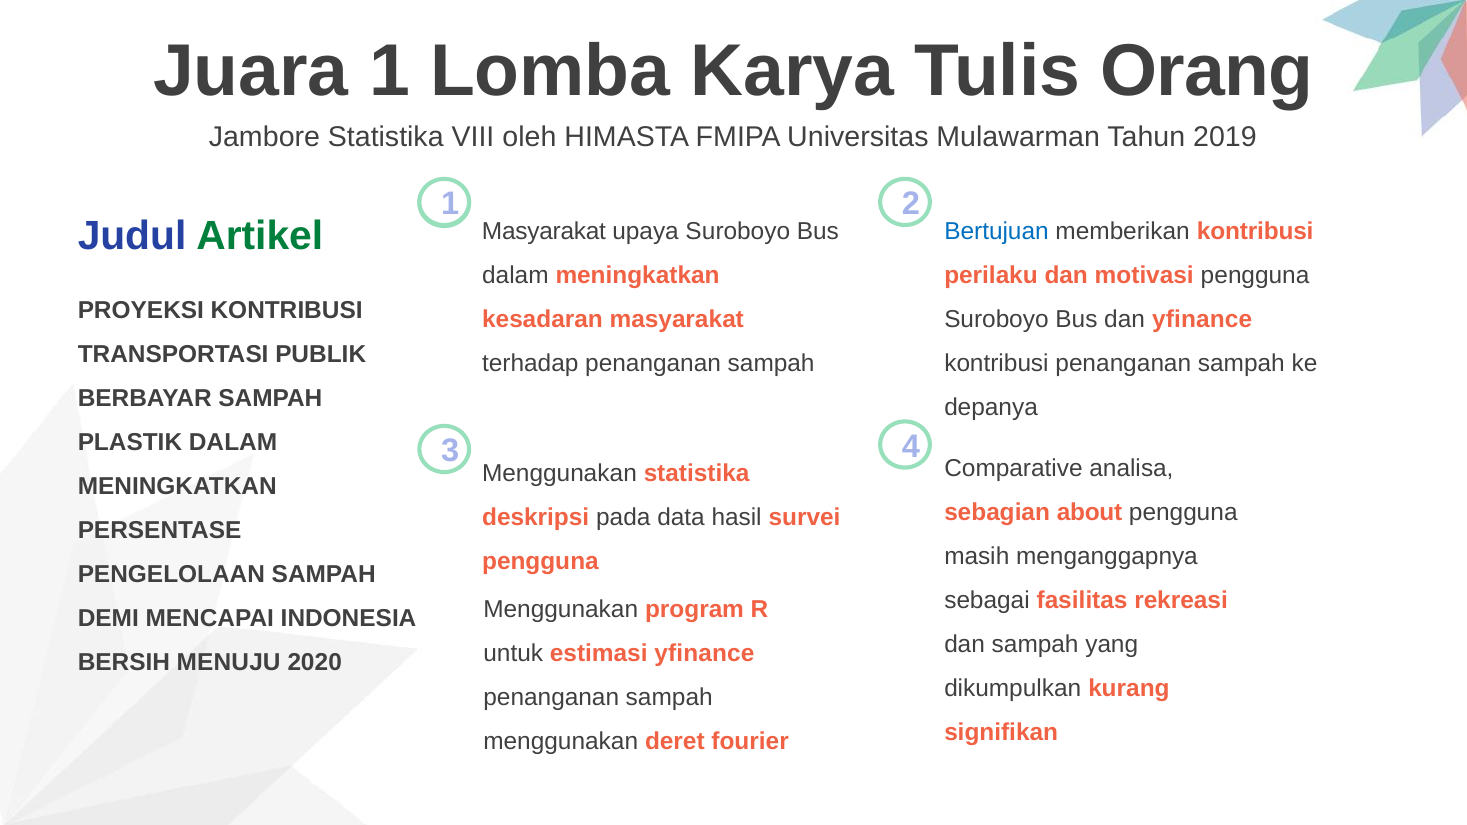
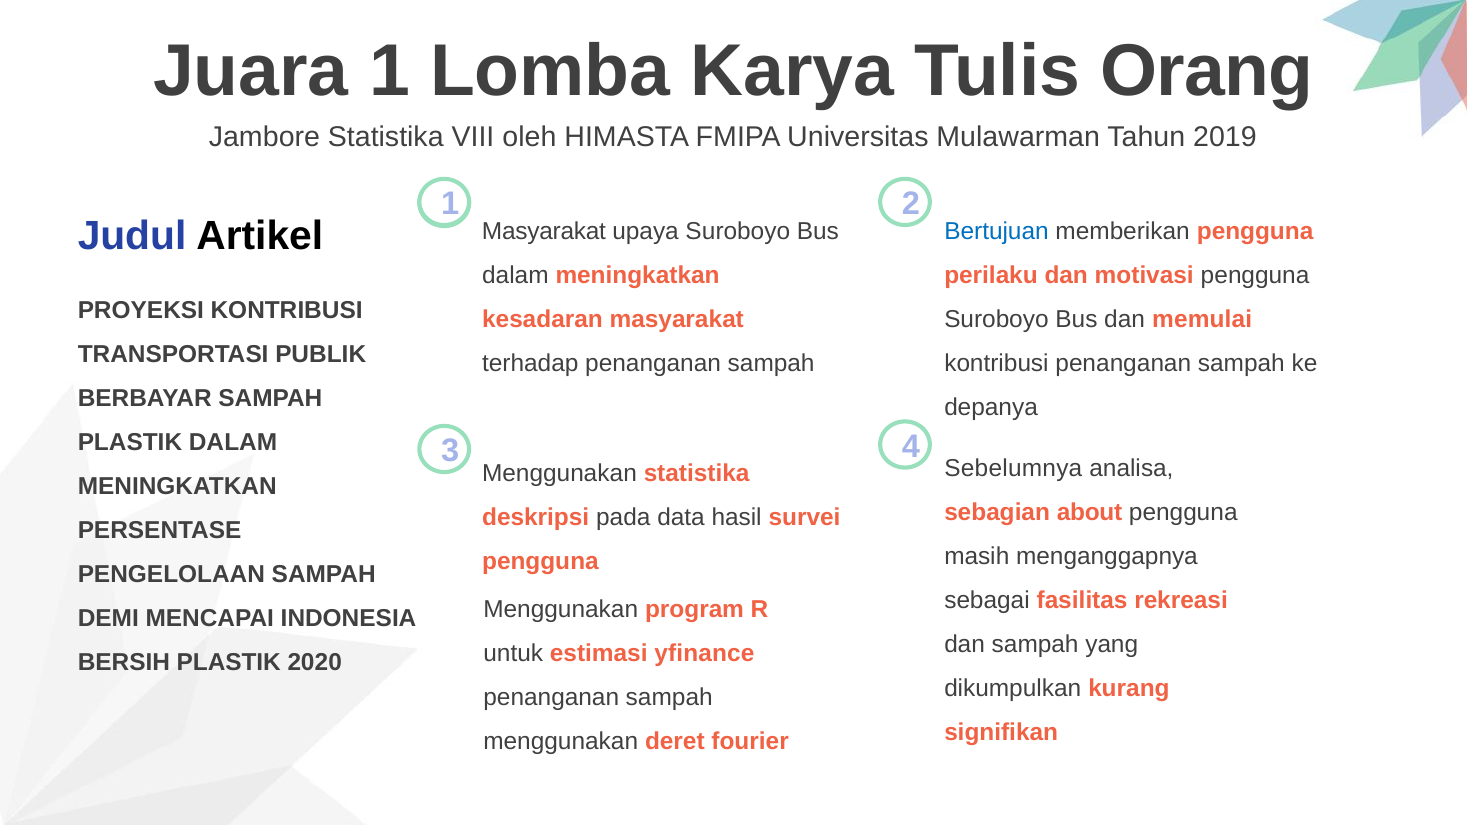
Artikel colour: green -> black
memberikan kontribusi: kontribusi -> pengguna
dan yfinance: yfinance -> memulai
Comparative: Comparative -> Sebelumnya
BERSIH MENUJU: MENUJU -> PLASTIK
